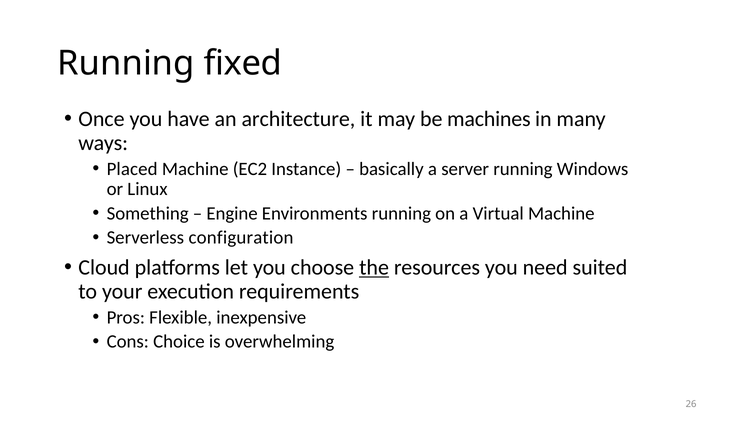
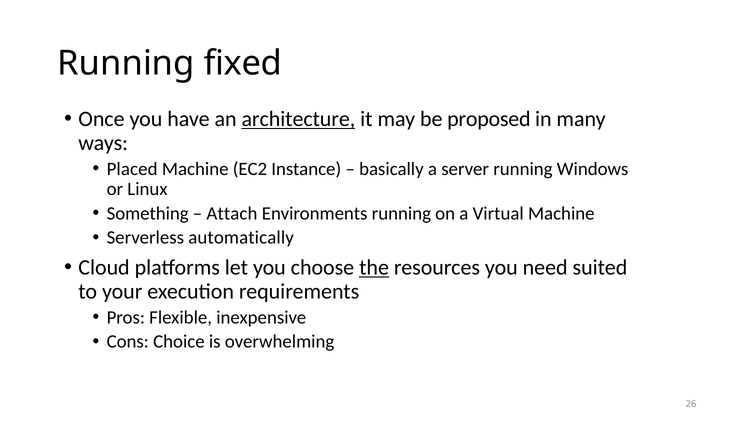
architecture underline: none -> present
machines: machines -> proposed
Engine: Engine -> Attach
configuration: configuration -> automatically
